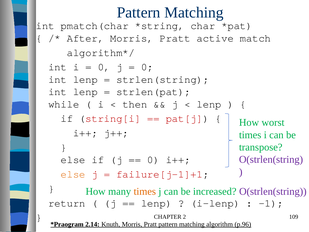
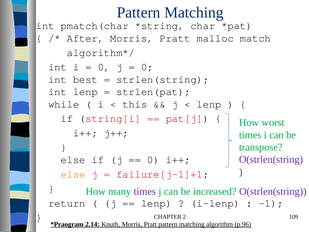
active: active -> malloc
lenp at (85, 79): lenp -> best
then: then -> this
times at (145, 191) colour: orange -> purple
